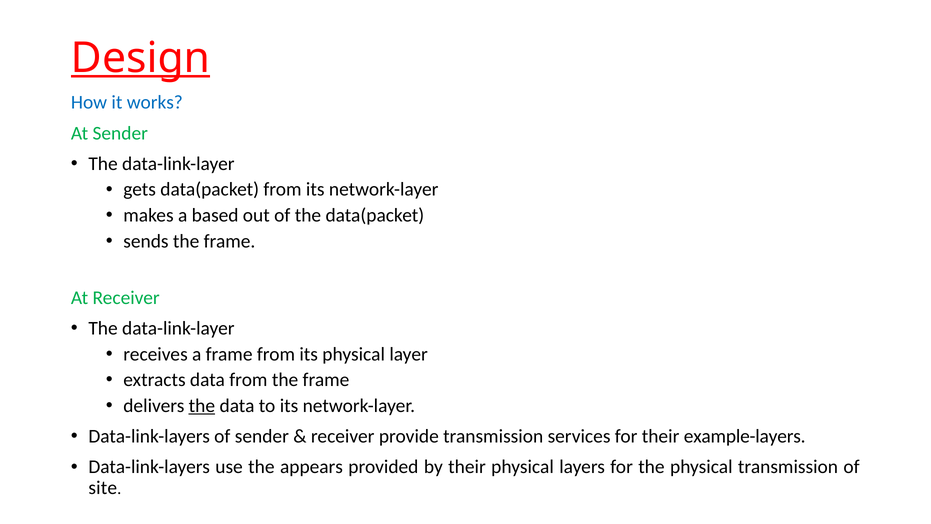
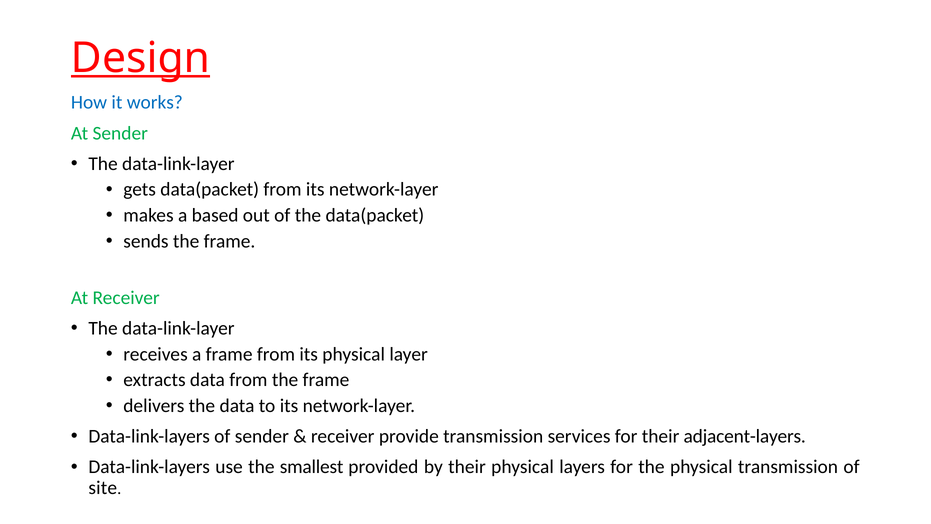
the at (202, 405) underline: present -> none
example-layers: example-layers -> adjacent-layers
appears: appears -> smallest
